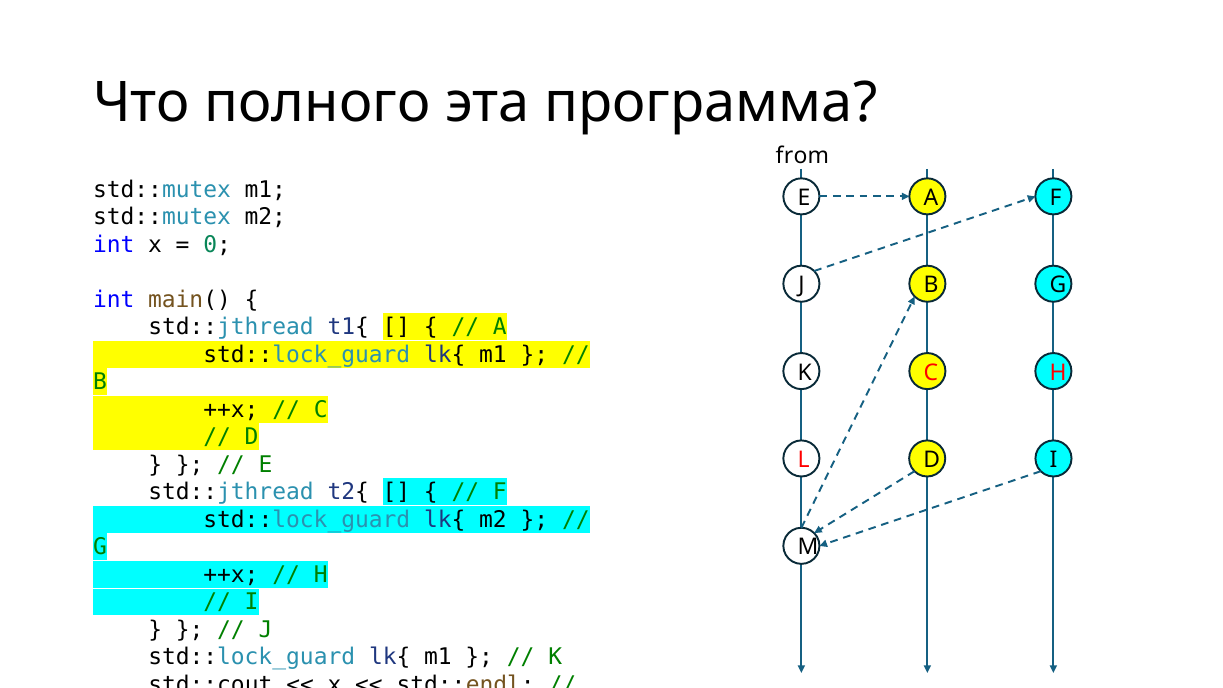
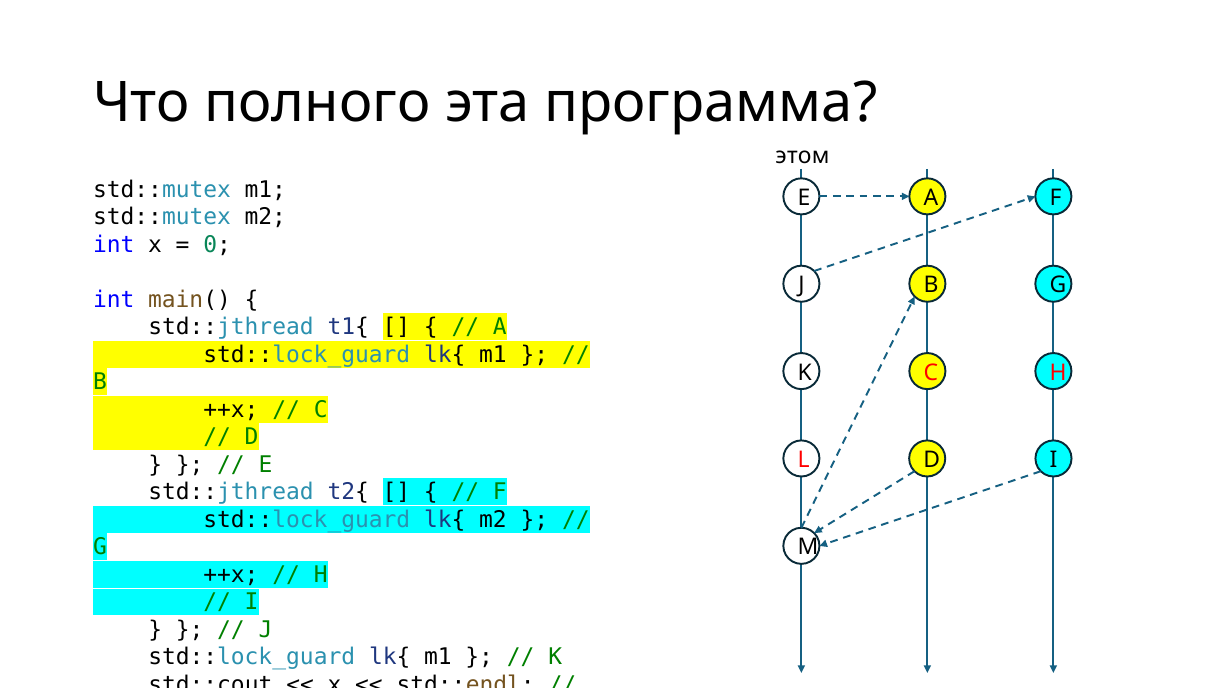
from: from -> этом
